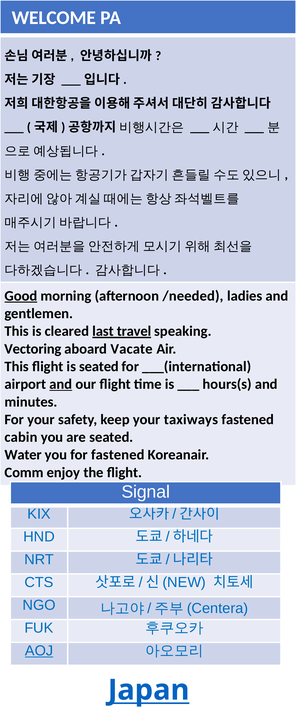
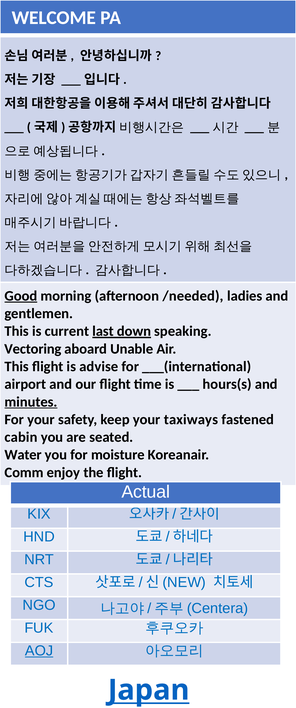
cleared: cleared -> current
travel: travel -> down
Vacate: Vacate -> Unable
is seated: seated -> advise
and at (61, 384) underline: present -> none
minutes underline: none -> present
for fastened: fastened -> moisture
Signal: Signal -> Actual
